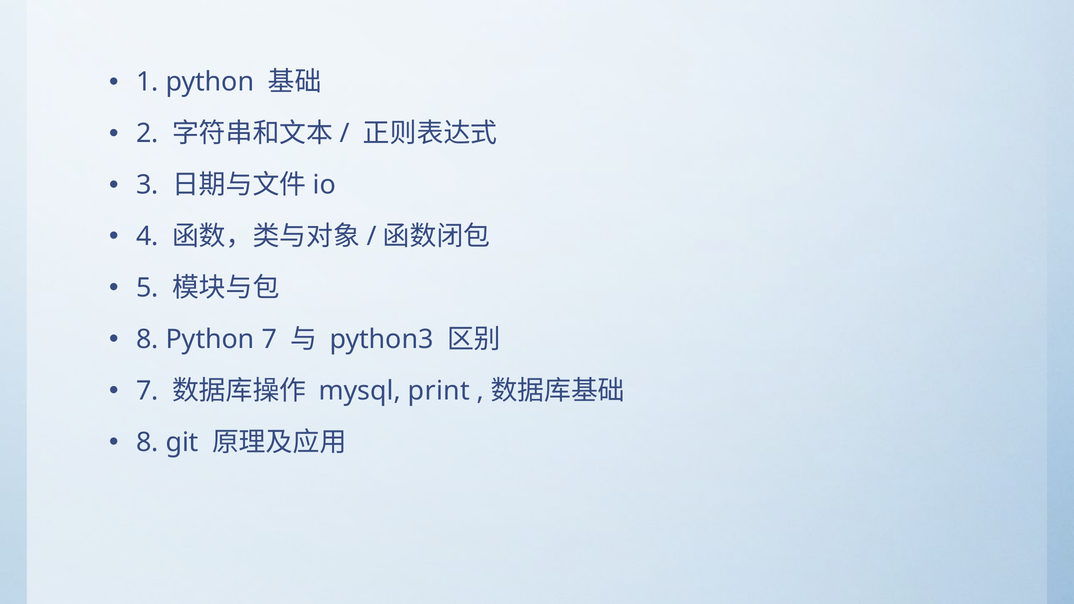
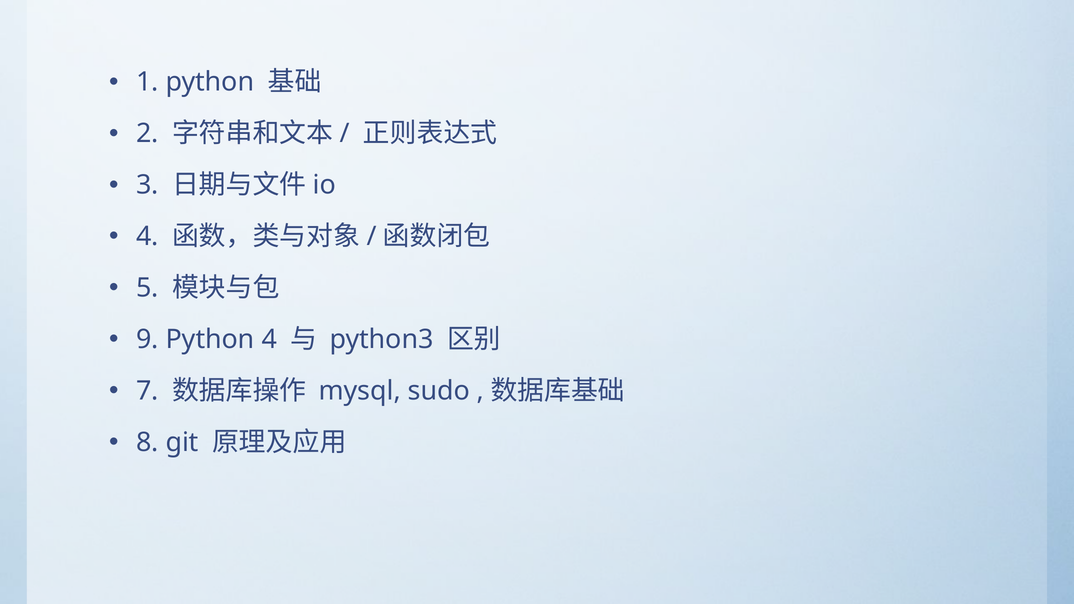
8 at (147, 339): 8 -> 9
Python 7: 7 -> 4
print: print -> sudo
